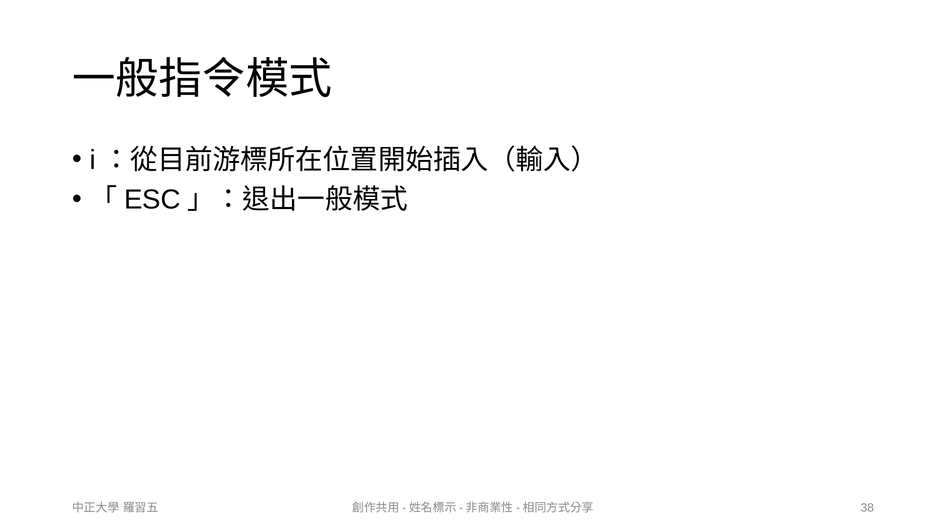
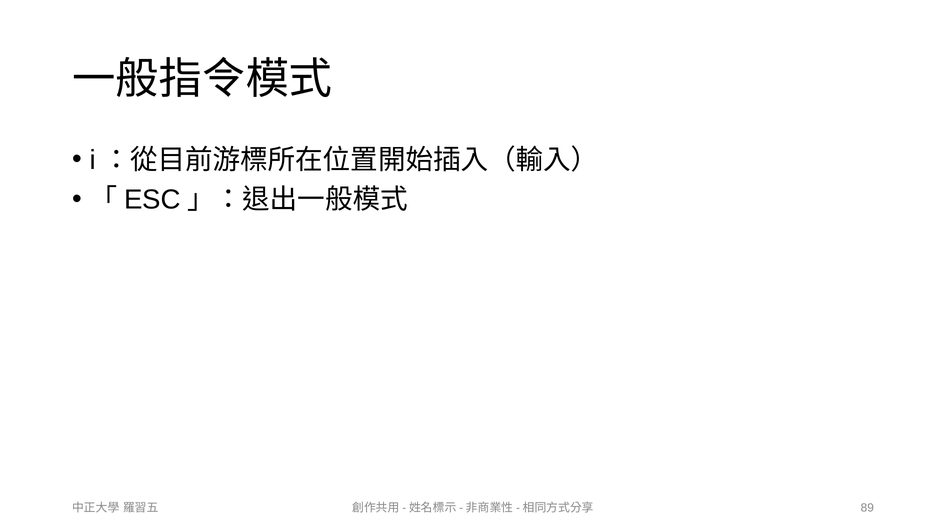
38: 38 -> 89
